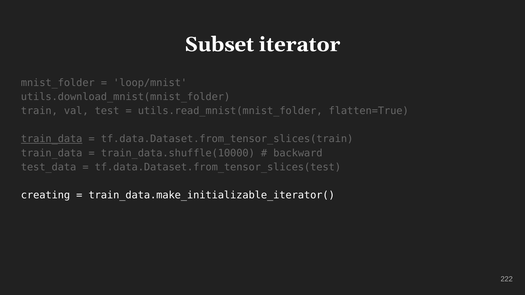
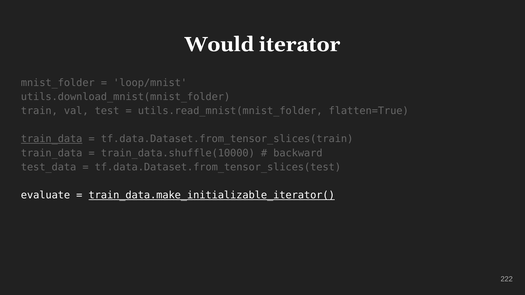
Subset: Subset -> Would
creating: creating -> evaluate
train_data.make_initializable_iterator( underline: none -> present
